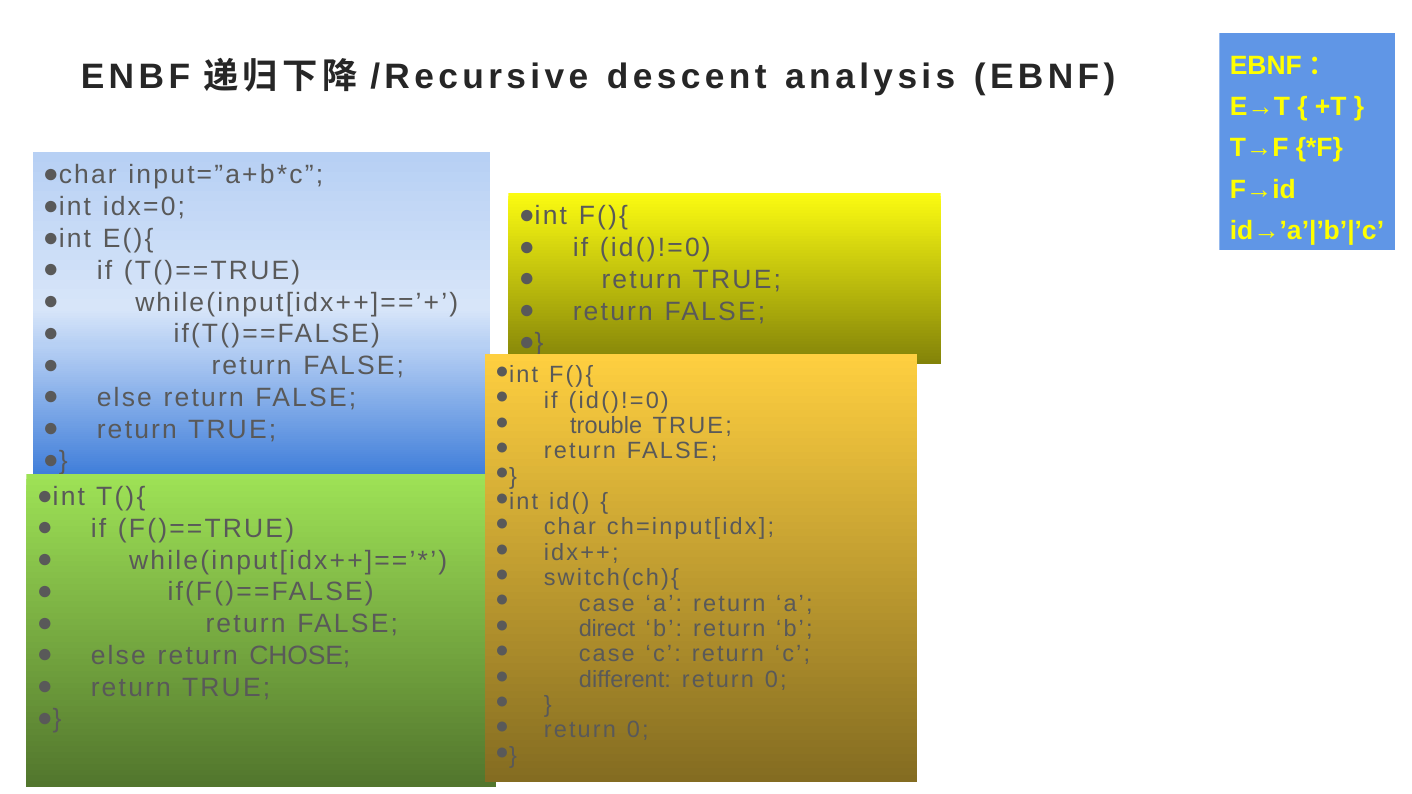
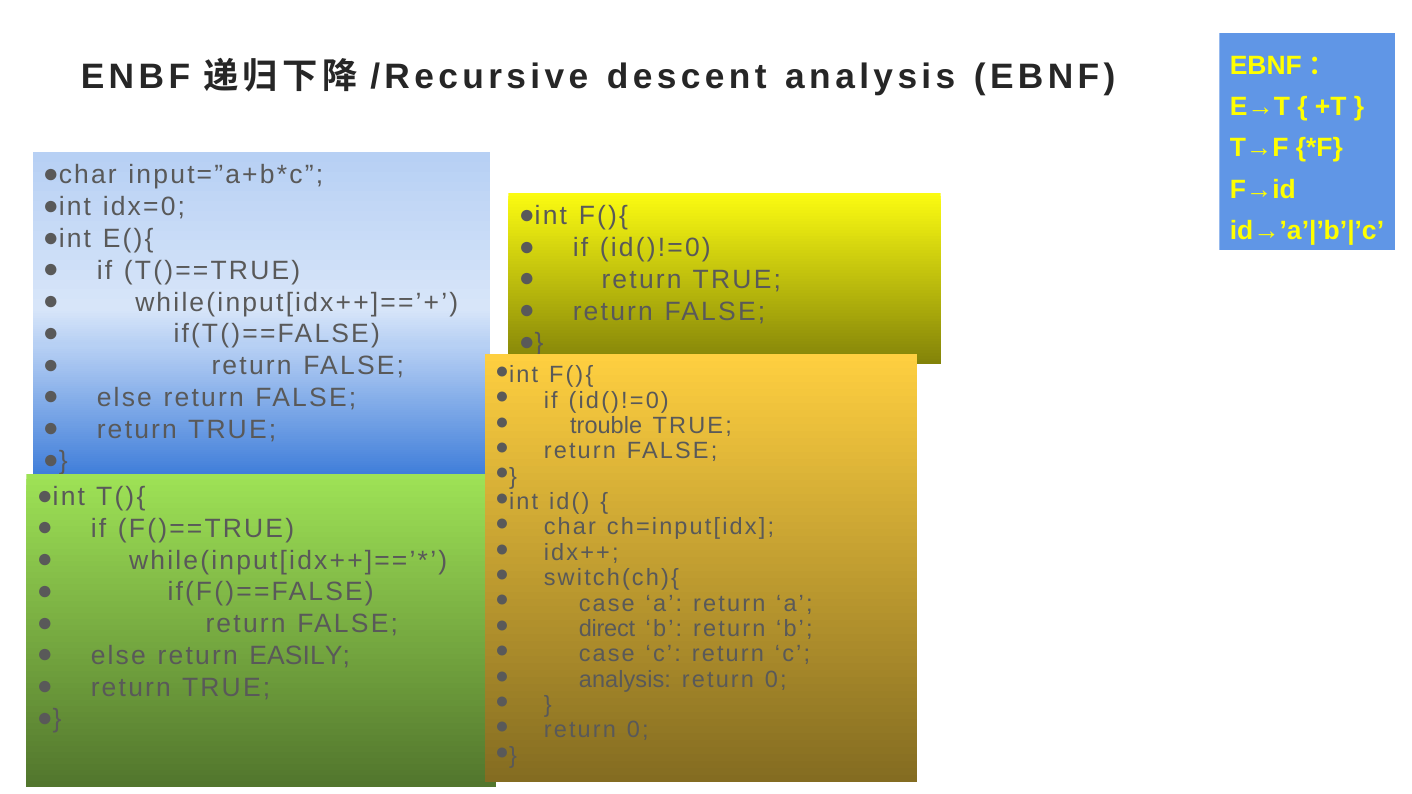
CHOSE: CHOSE -> EASILY
different at (625, 680): different -> analysis
